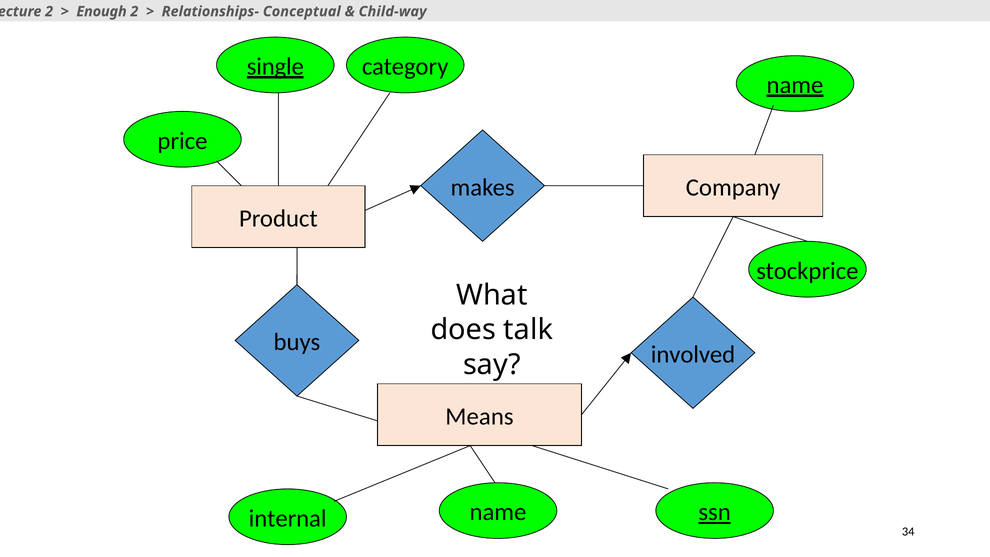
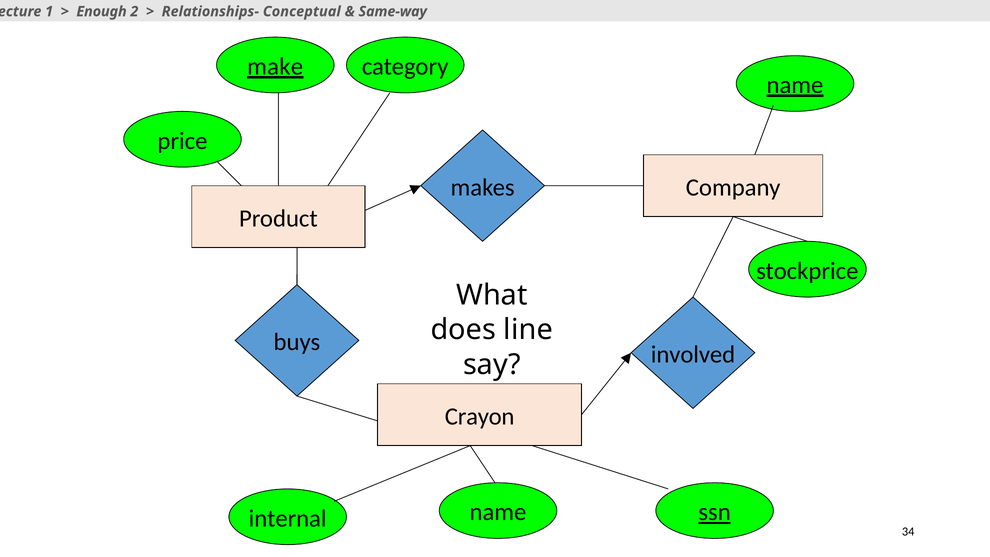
2 at (49, 11): 2 -> 1
Child-way: Child-way -> Same-way
single: single -> make
talk: talk -> line
Means: Means -> Crayon
